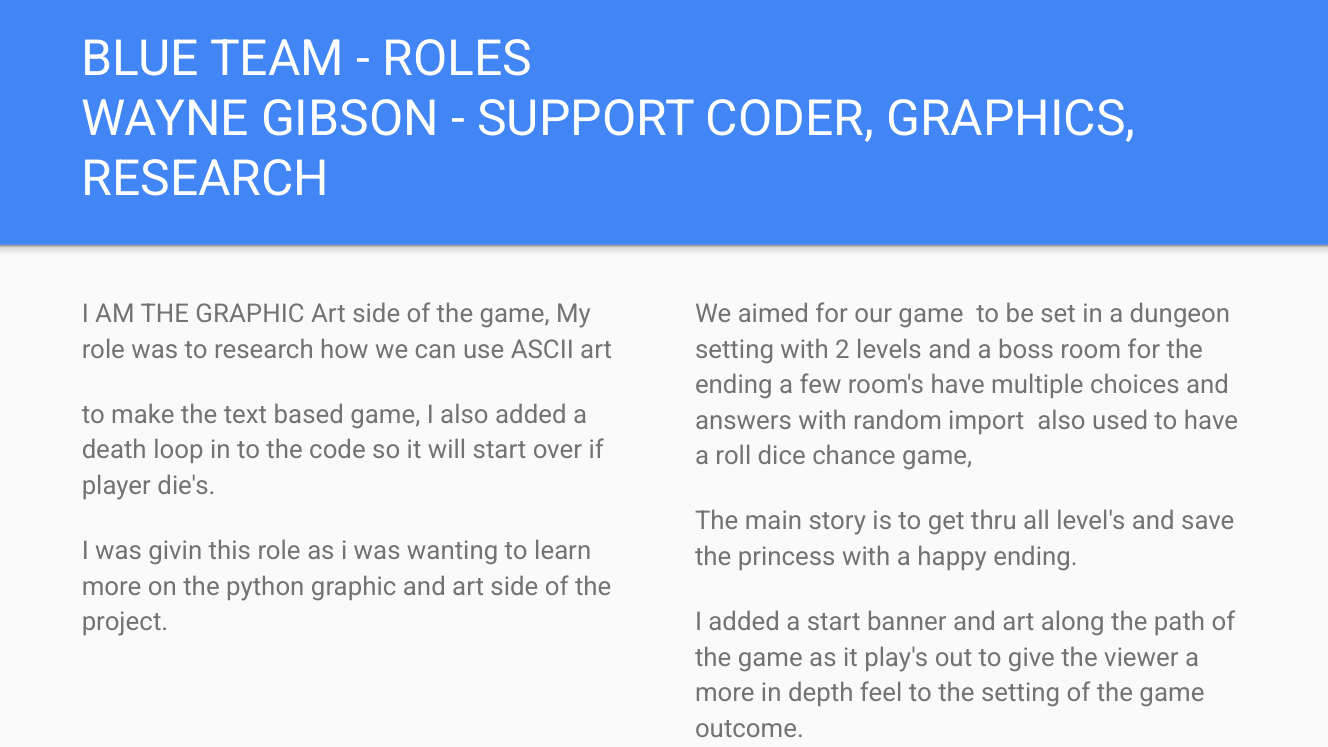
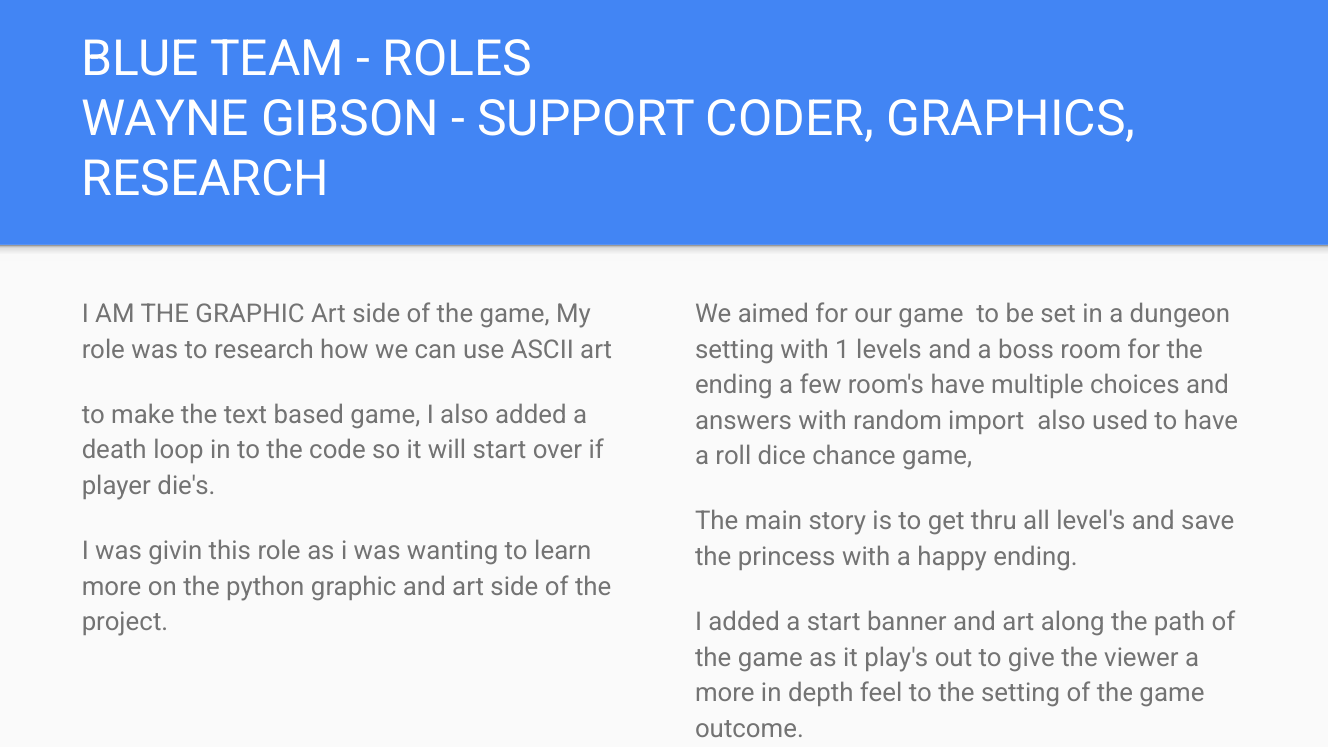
2: 2 -> 1
